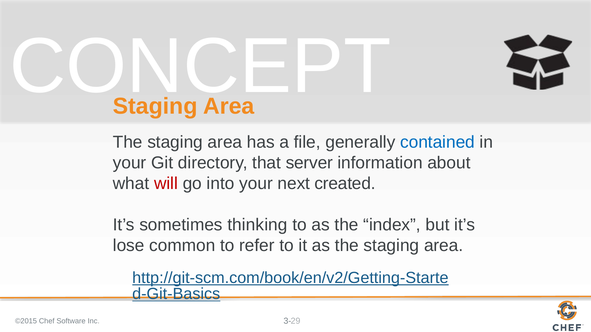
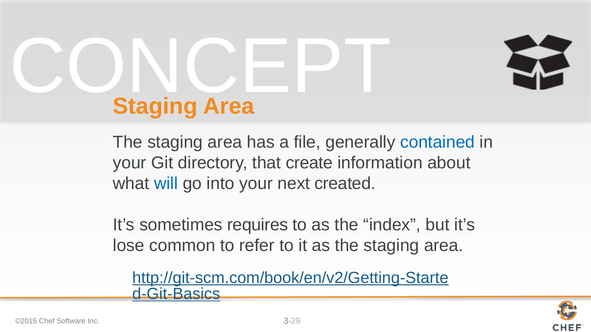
server: server -> create
will colour: red -> blue
thinking: thinking -> requires
